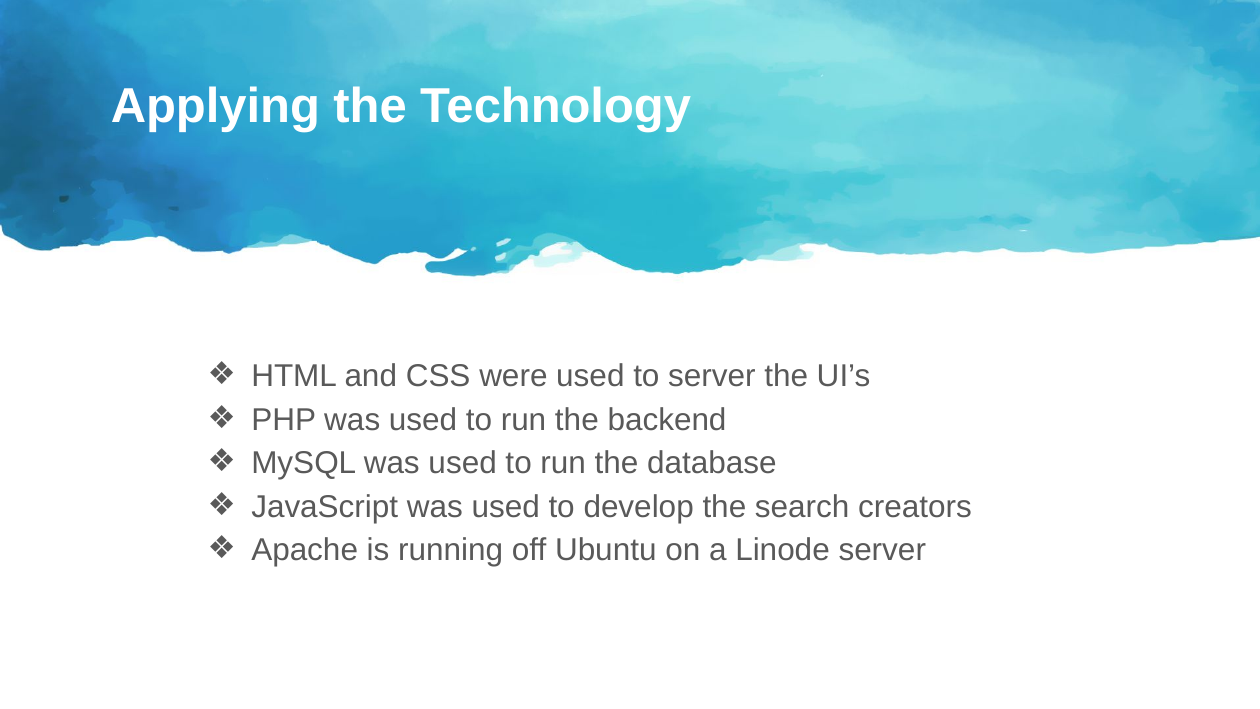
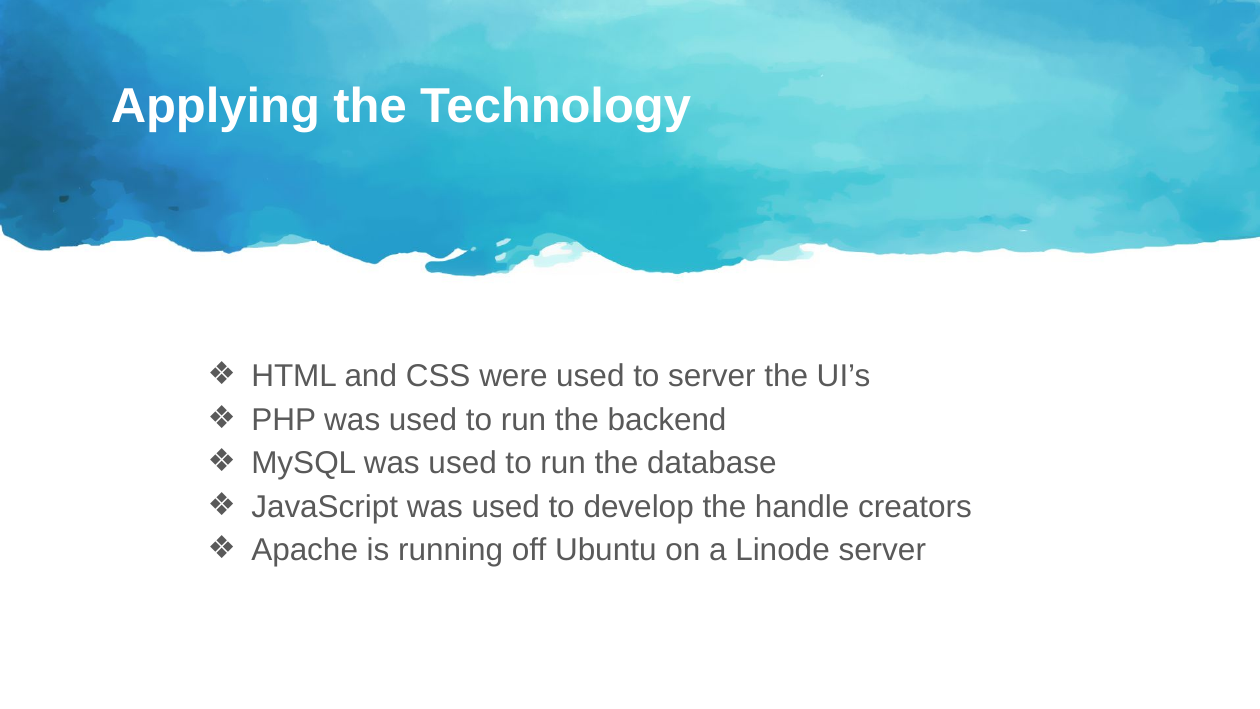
search: search -> handle
